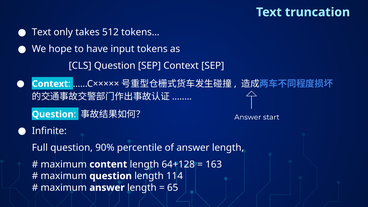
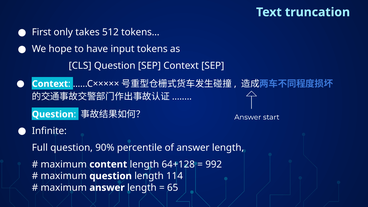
Text at (42, 32): Text -> First
163: 163 -> 992
